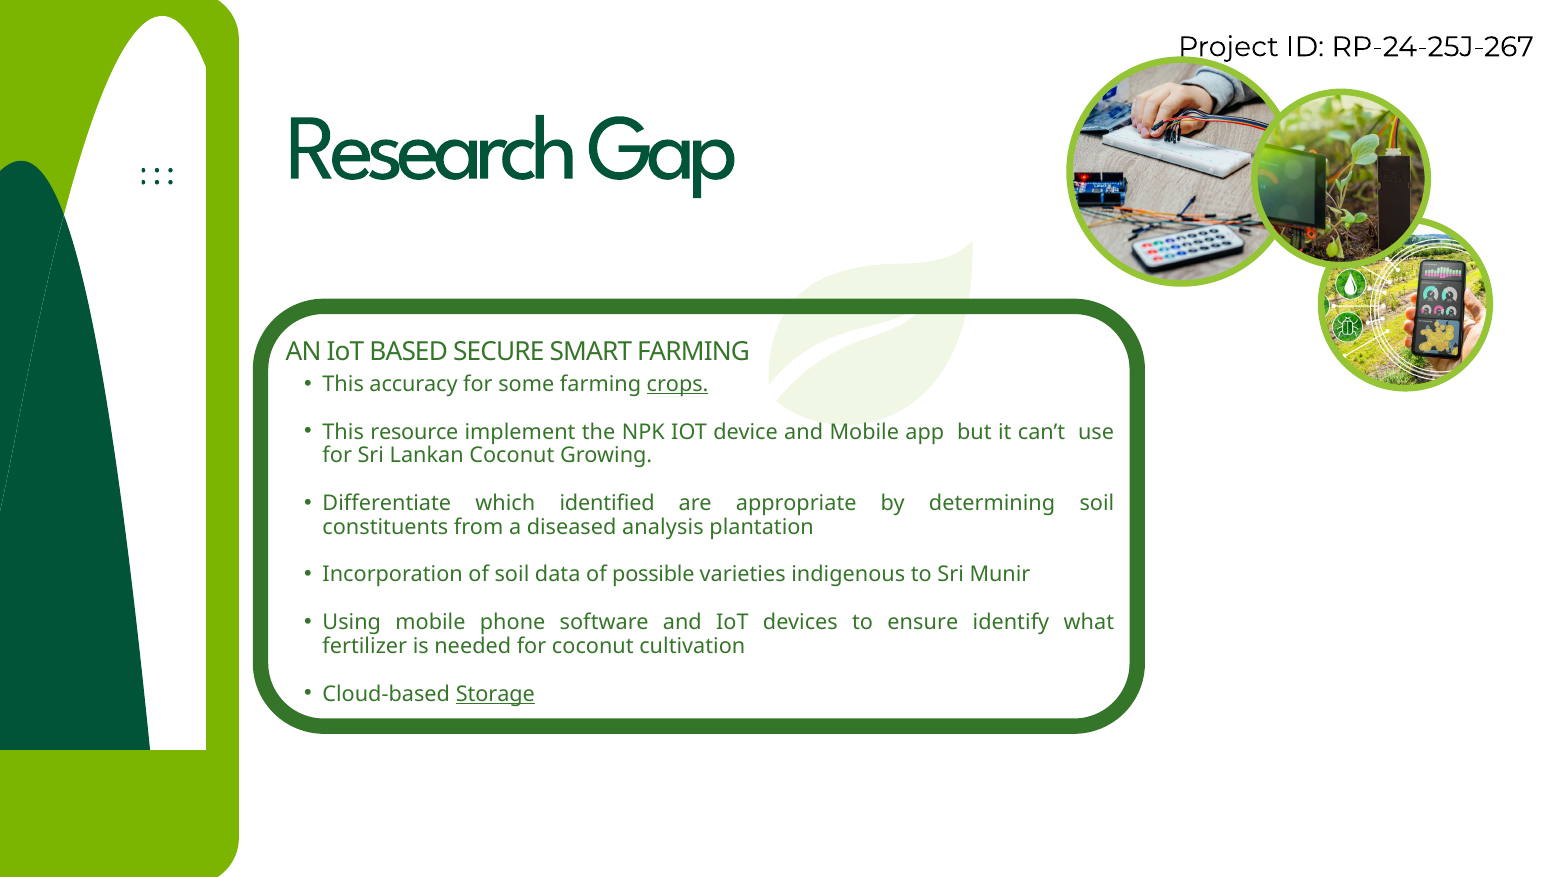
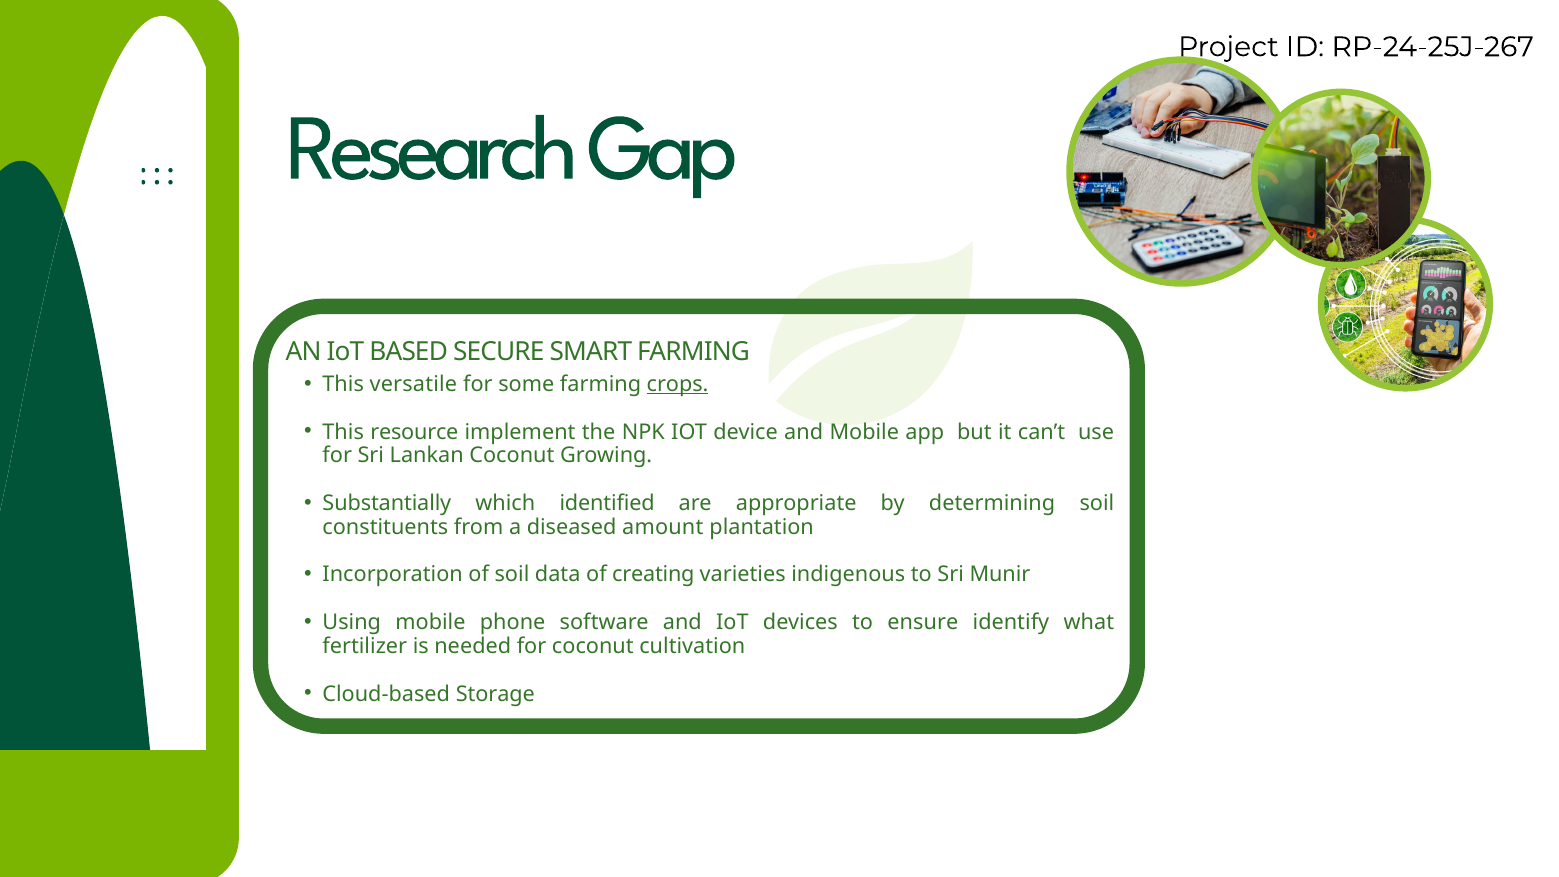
accuracy: accuracy -> versatile
Differentiate: Differentiate -> Substantially
analysis: analysis -> amount
possible: possible -> creating
Storage underline: present -> none
